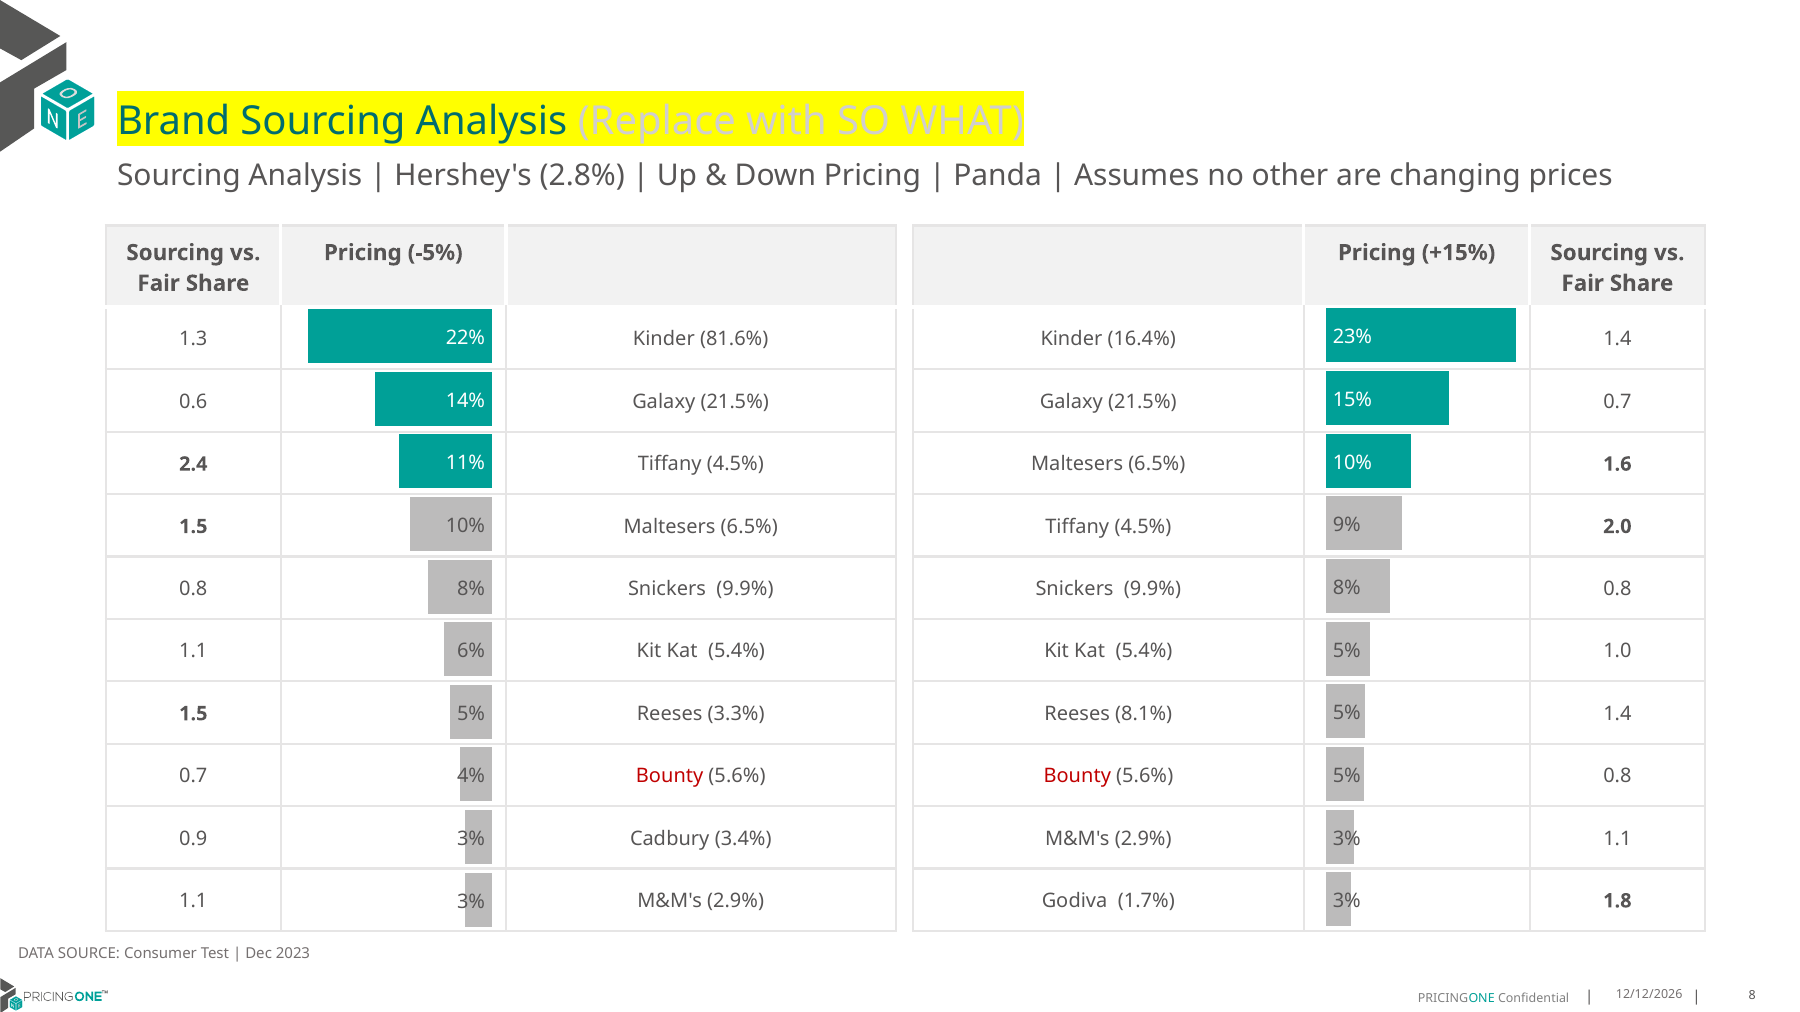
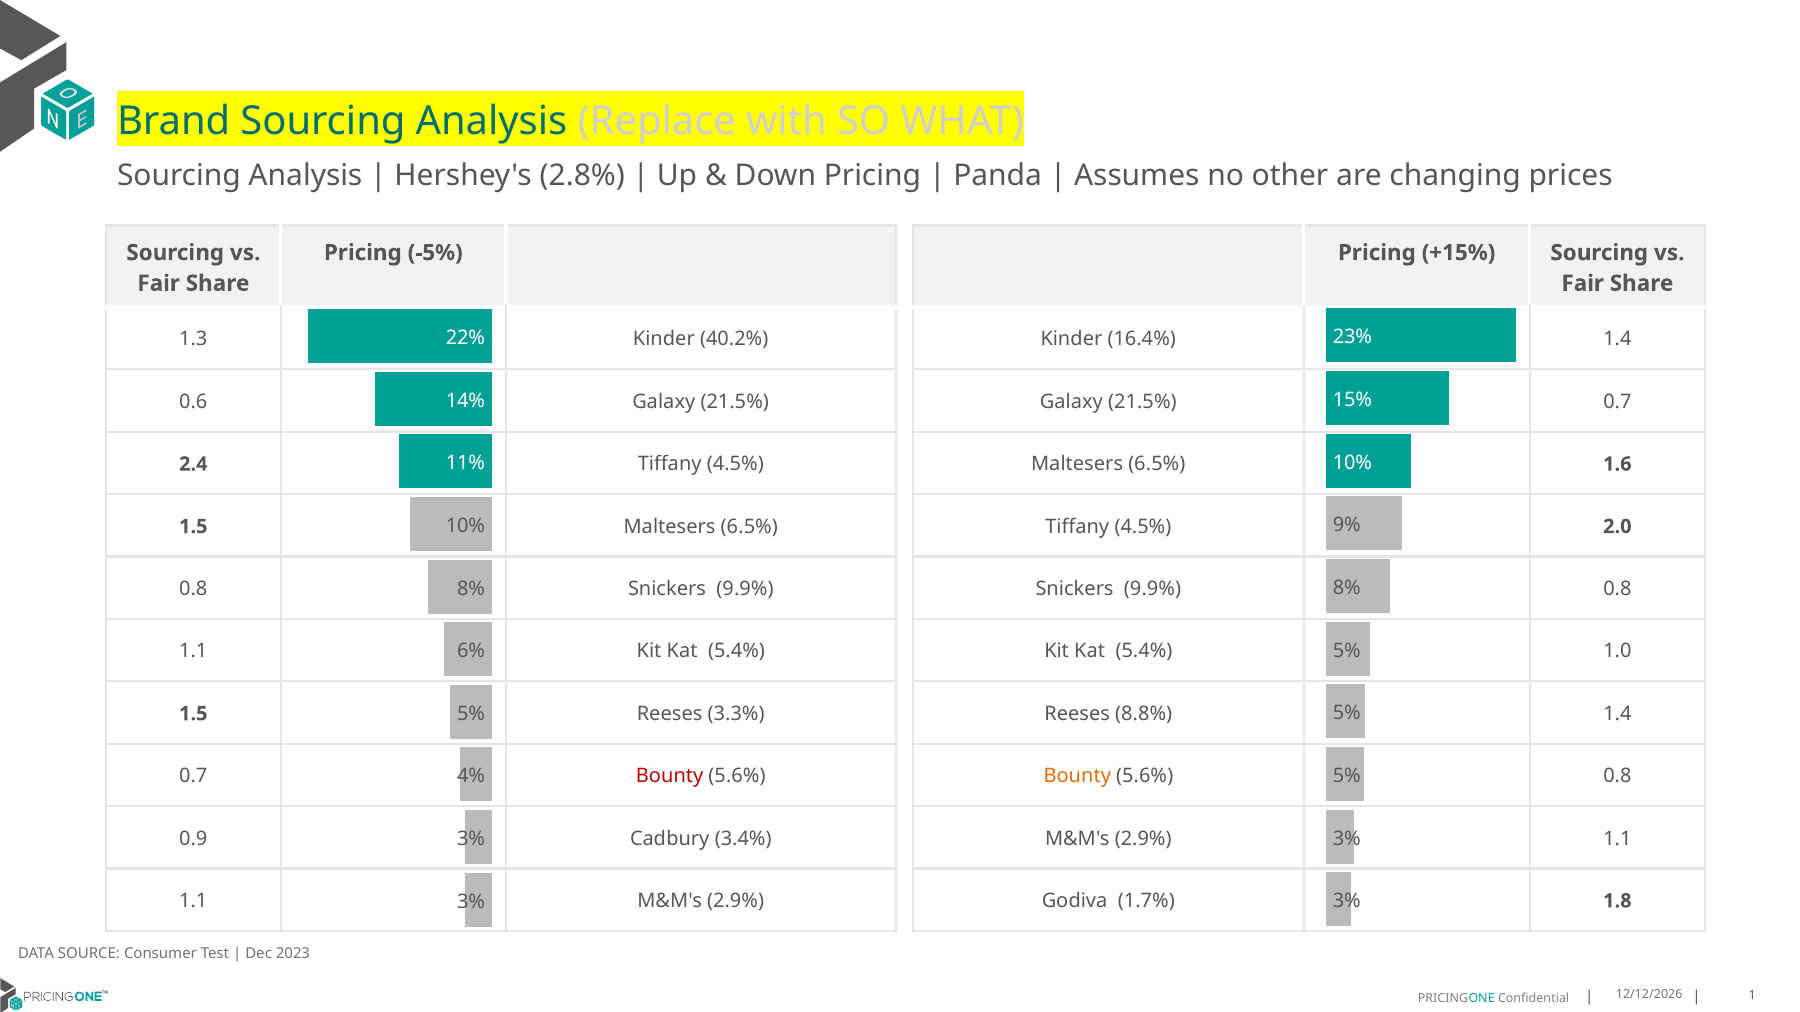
81.6%: 81.6% -> 40.2%
8.1%: 8.1% -> 8.8%
Bounty at (1077, 776) colour: red -> orange
8: 8 -> 1
